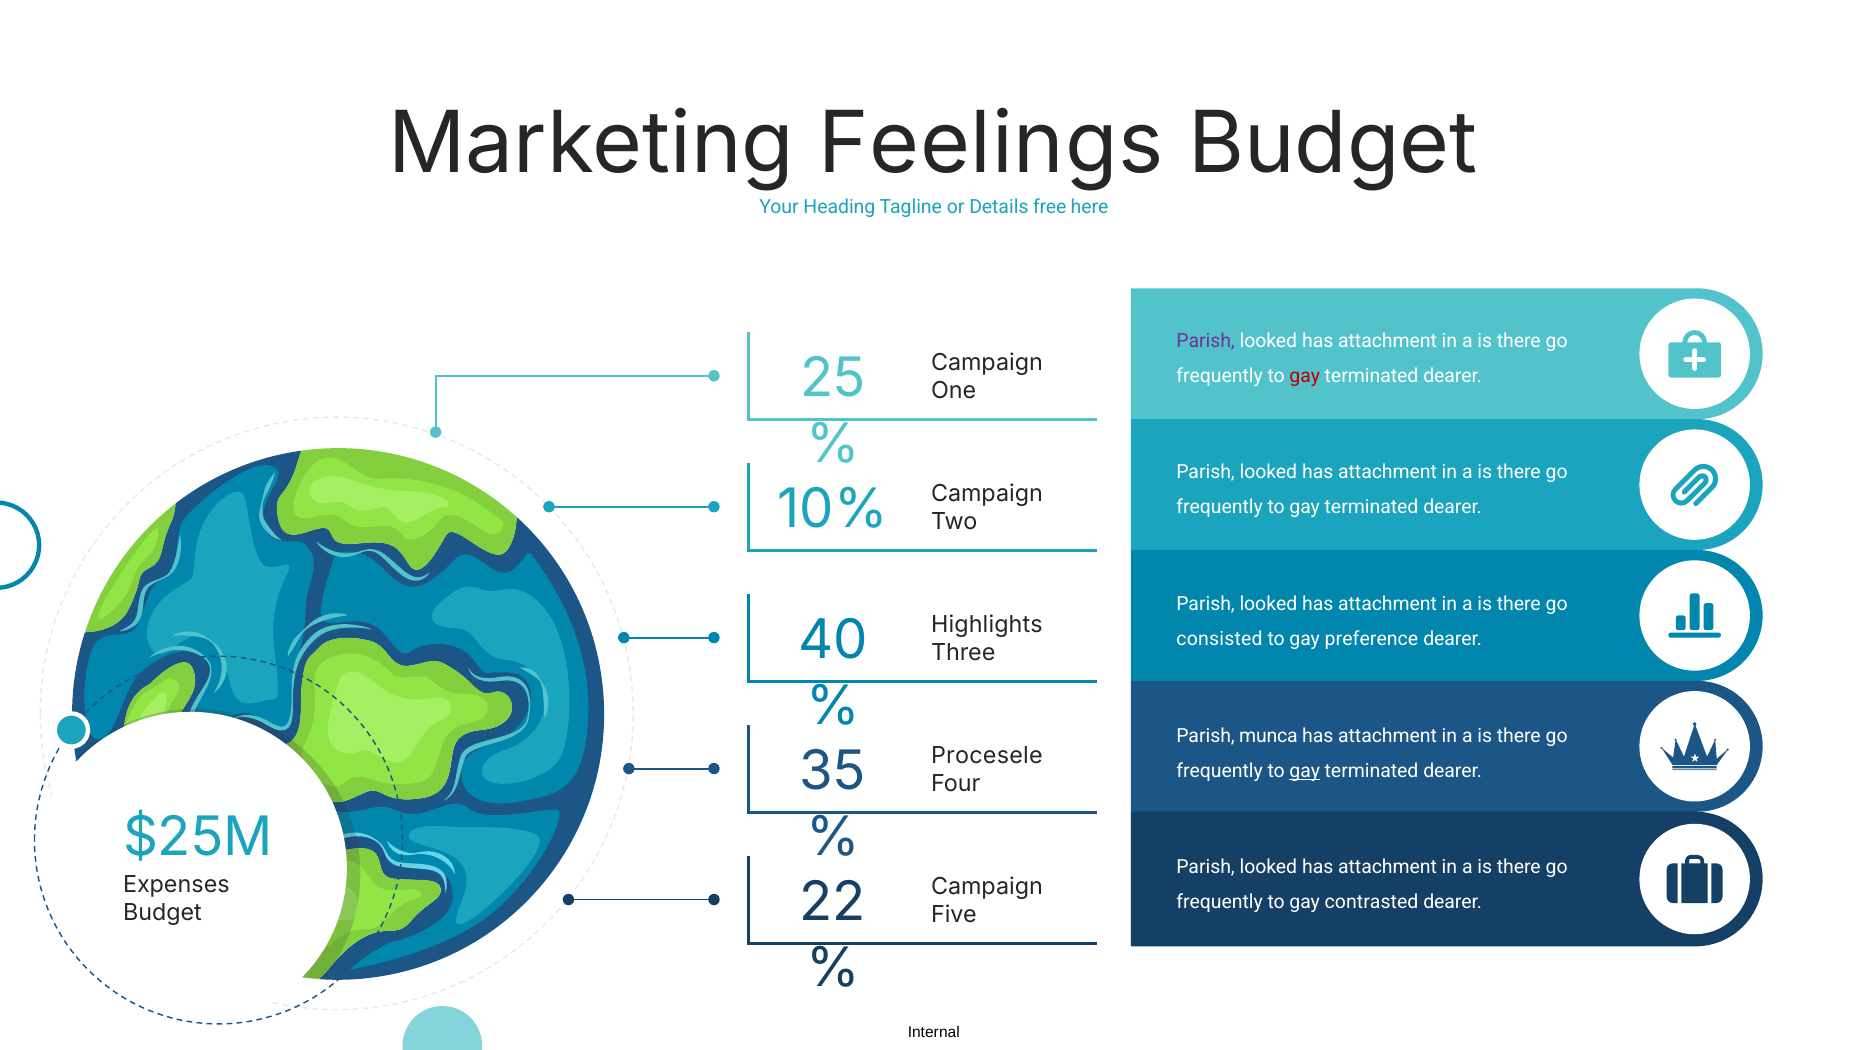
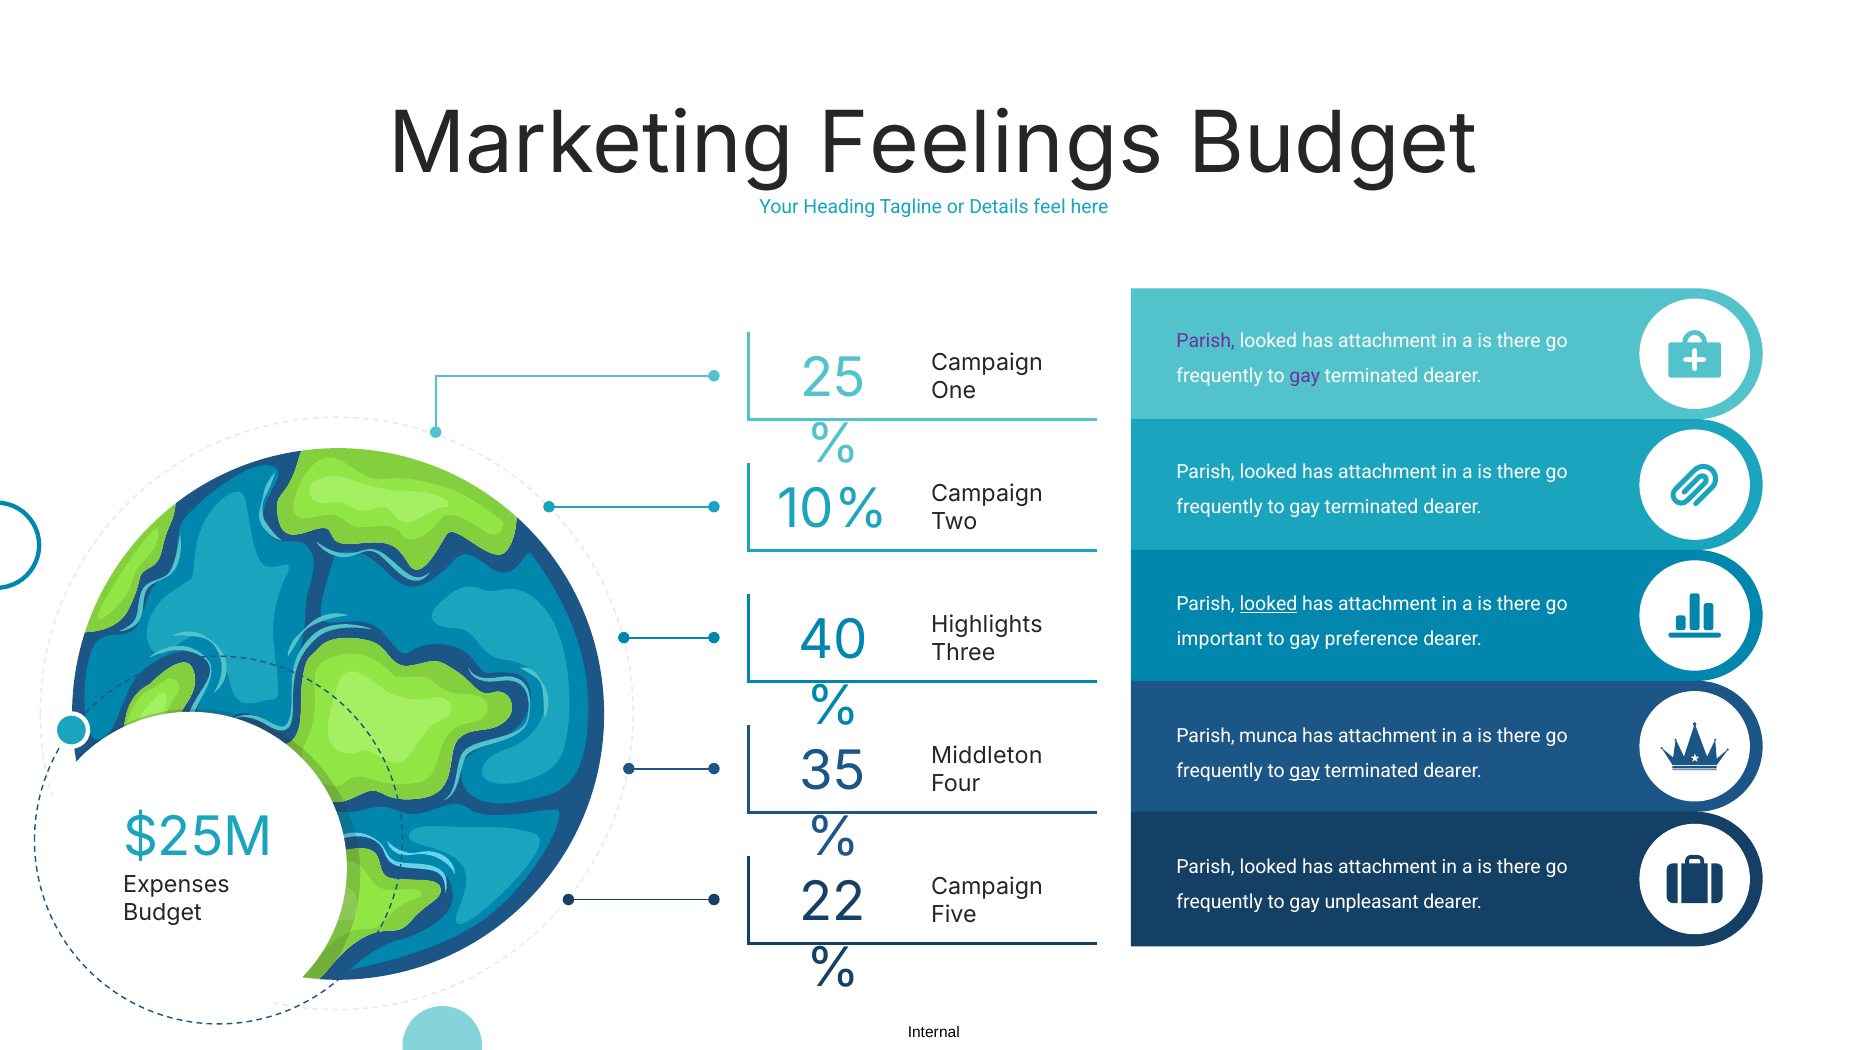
free: free -> feel
gay at (1305, 376) colour: red -> purple
looked at (1268, 605) underline: none -> present
consisted: consisted -> important
Procesele: Procesele -> Middleton
contrasted: contrasted -> unpleasant
